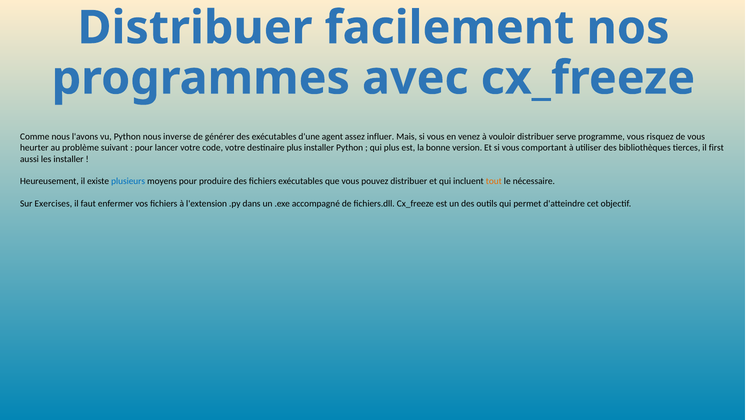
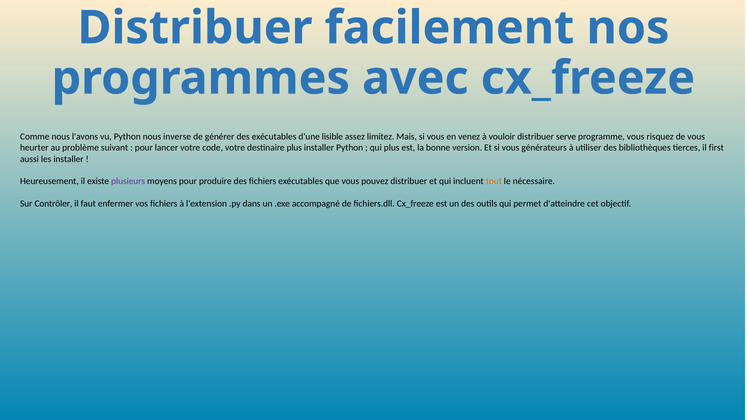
agent: agent -> lisible
influer: influer -> limitez
comportant: comportant -> générateurs
plusieurs colour: blue -> purple
Exercises: Exercises -> Contrôler
